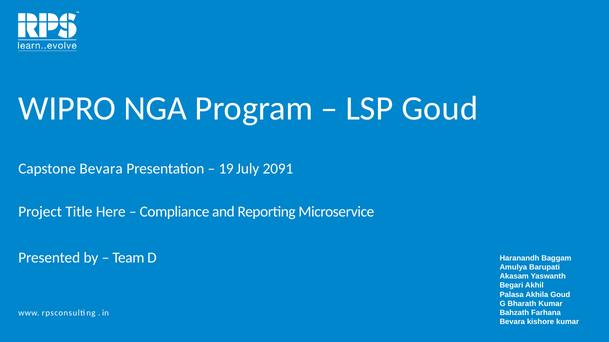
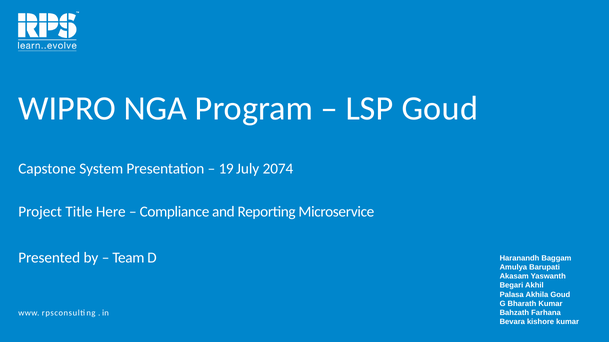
Capstone Bevara: Bevara -> System
2091: 2091 -> 2074
